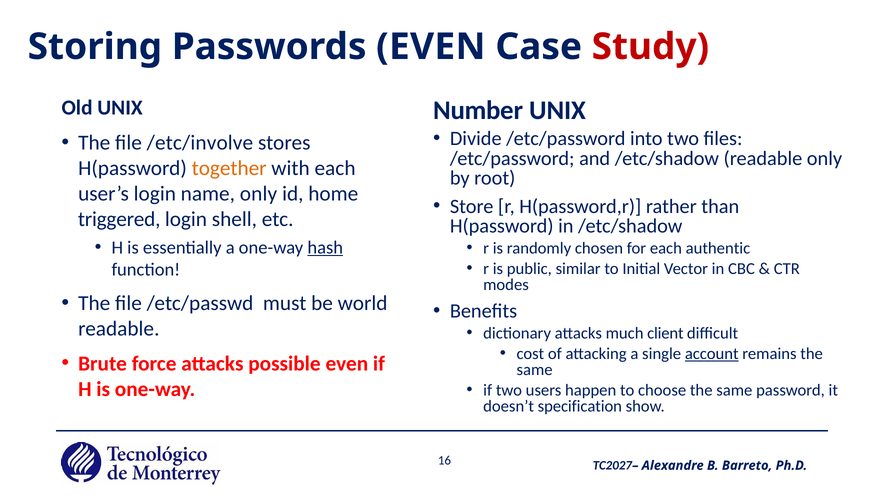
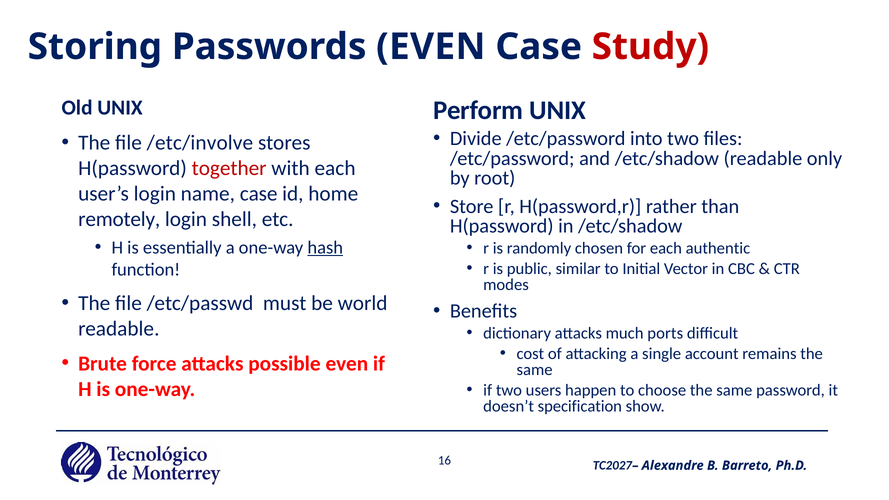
Number: Number -> Perform
together colour: orange -> red
name only: only -> case
triggered: triggered -> remotely
client: client -> ports
account underline: present -> none
